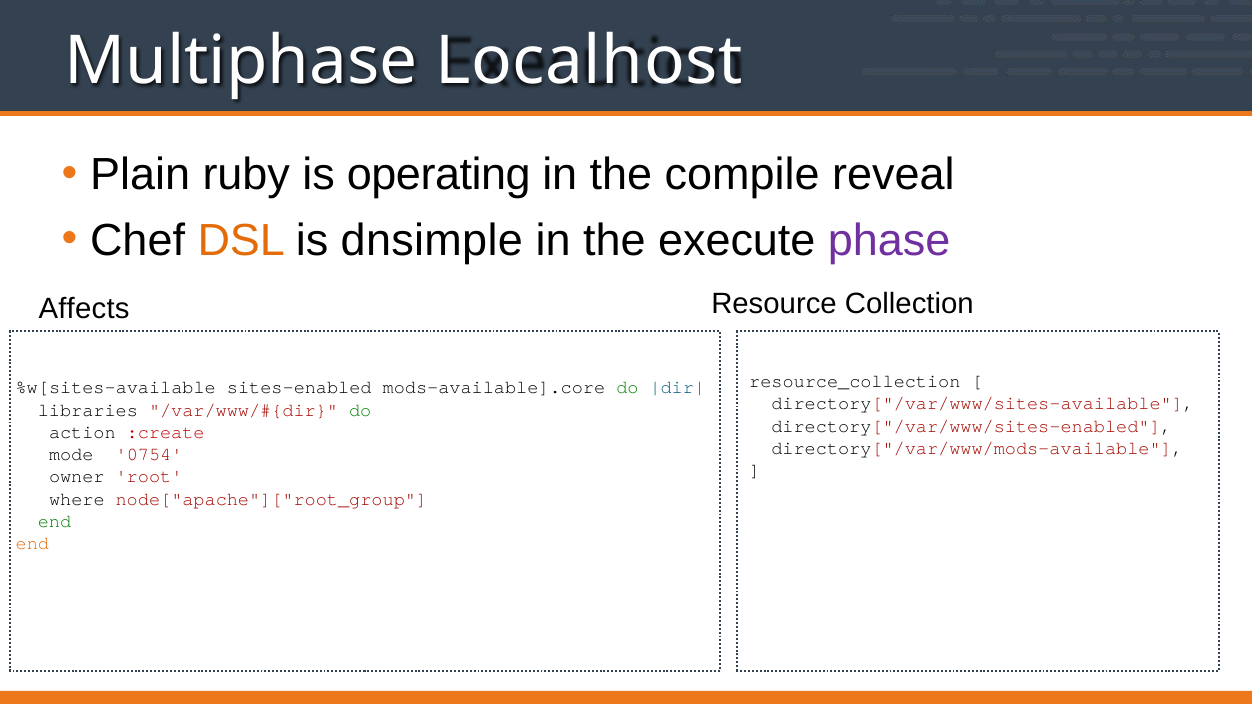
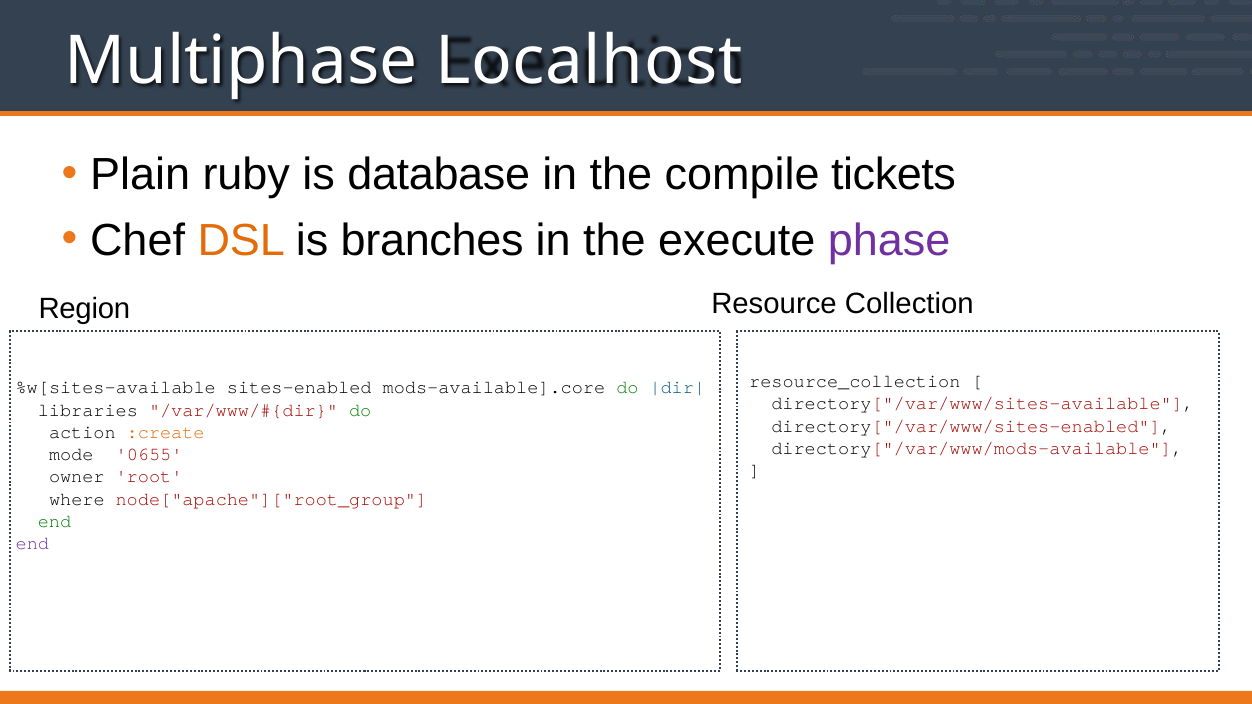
operating: operating -> database
reveal: reveal -> tickets
dnsimple: dnsimple -> branches
Affects: Affects -> Region
:create colour: red -> orange
0754: 0754 -> 0655
end at (32, 544) colour: orange -> purple
